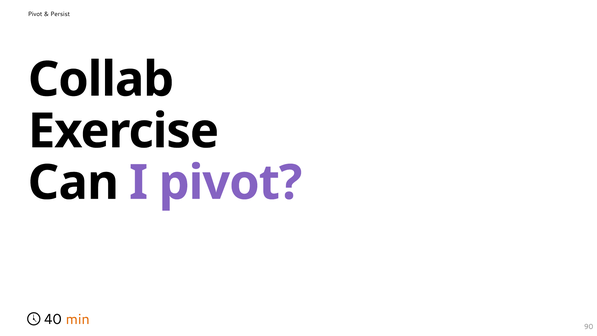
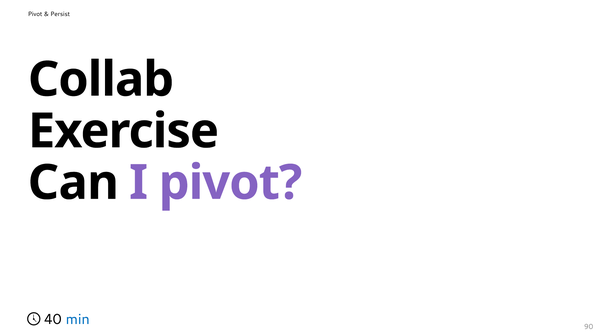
min colour: orange -> blue
